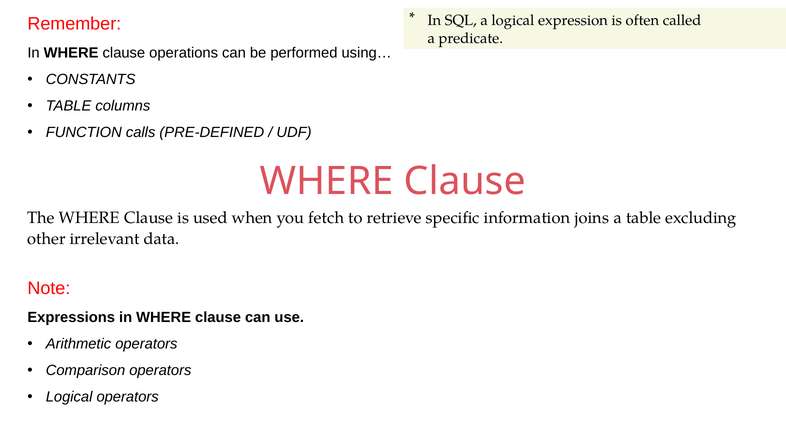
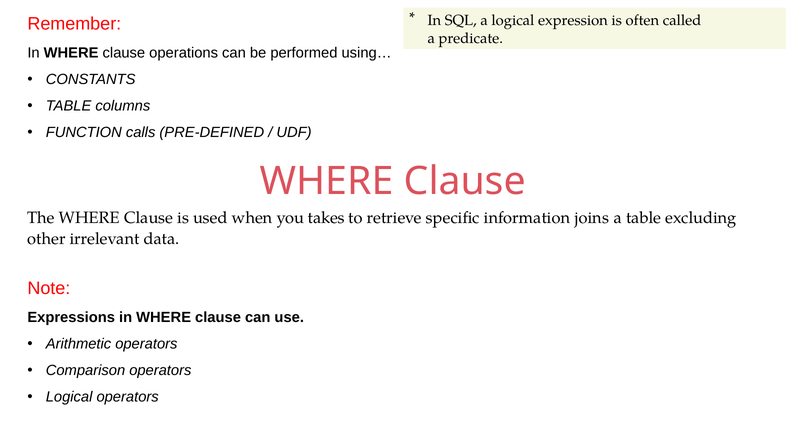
fetch: fetch -> takes
